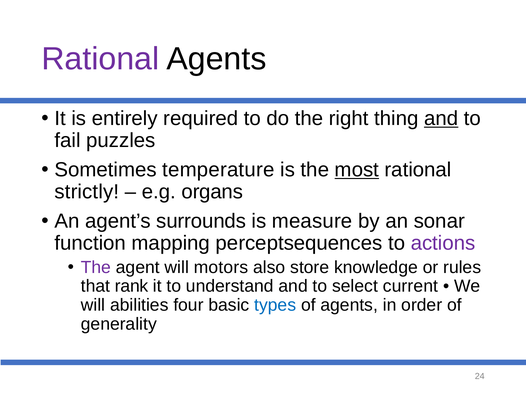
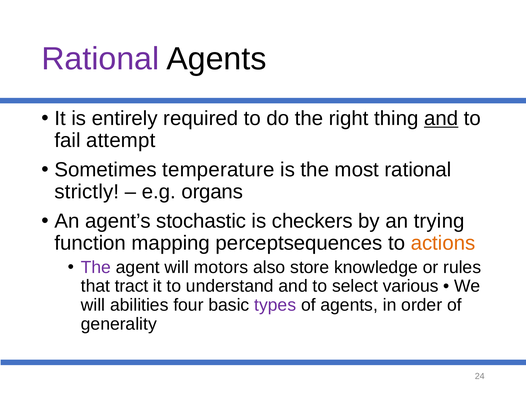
puzzles: puzzles -> attempt
most underline: present -> none
surrounds: surrounds -> stochastic
measure: measure -> checkers
sonar: sonar -> trying
actions colour: purple -> orange
rank: rank -> tract
current: current -> various
types colour: blue -> purple
